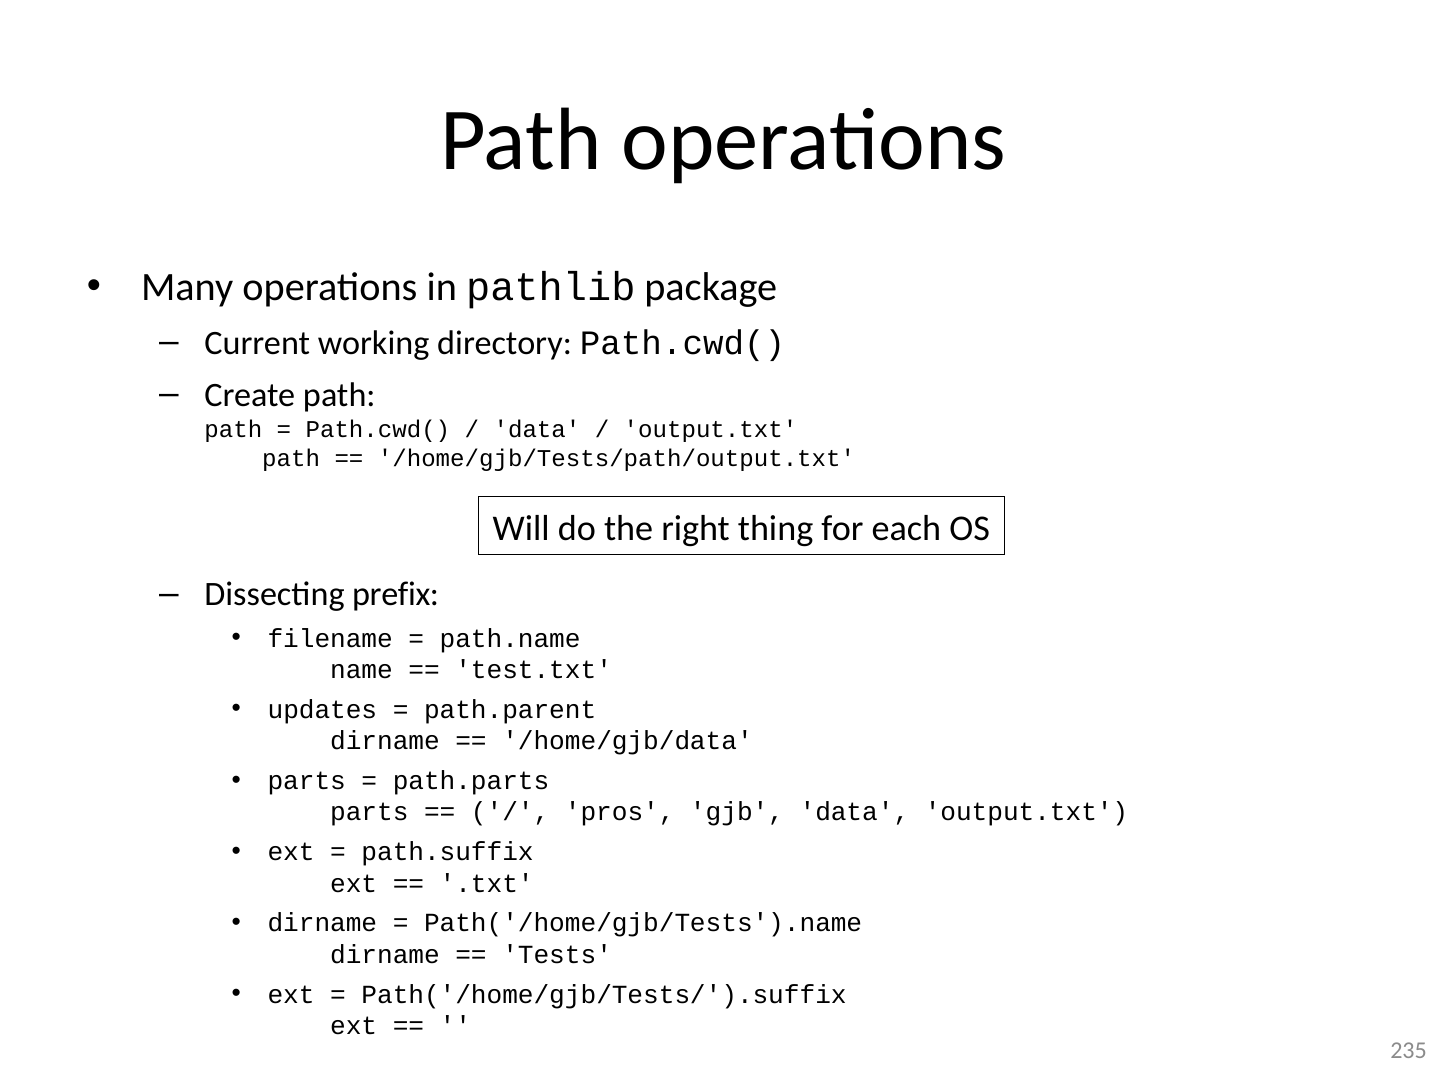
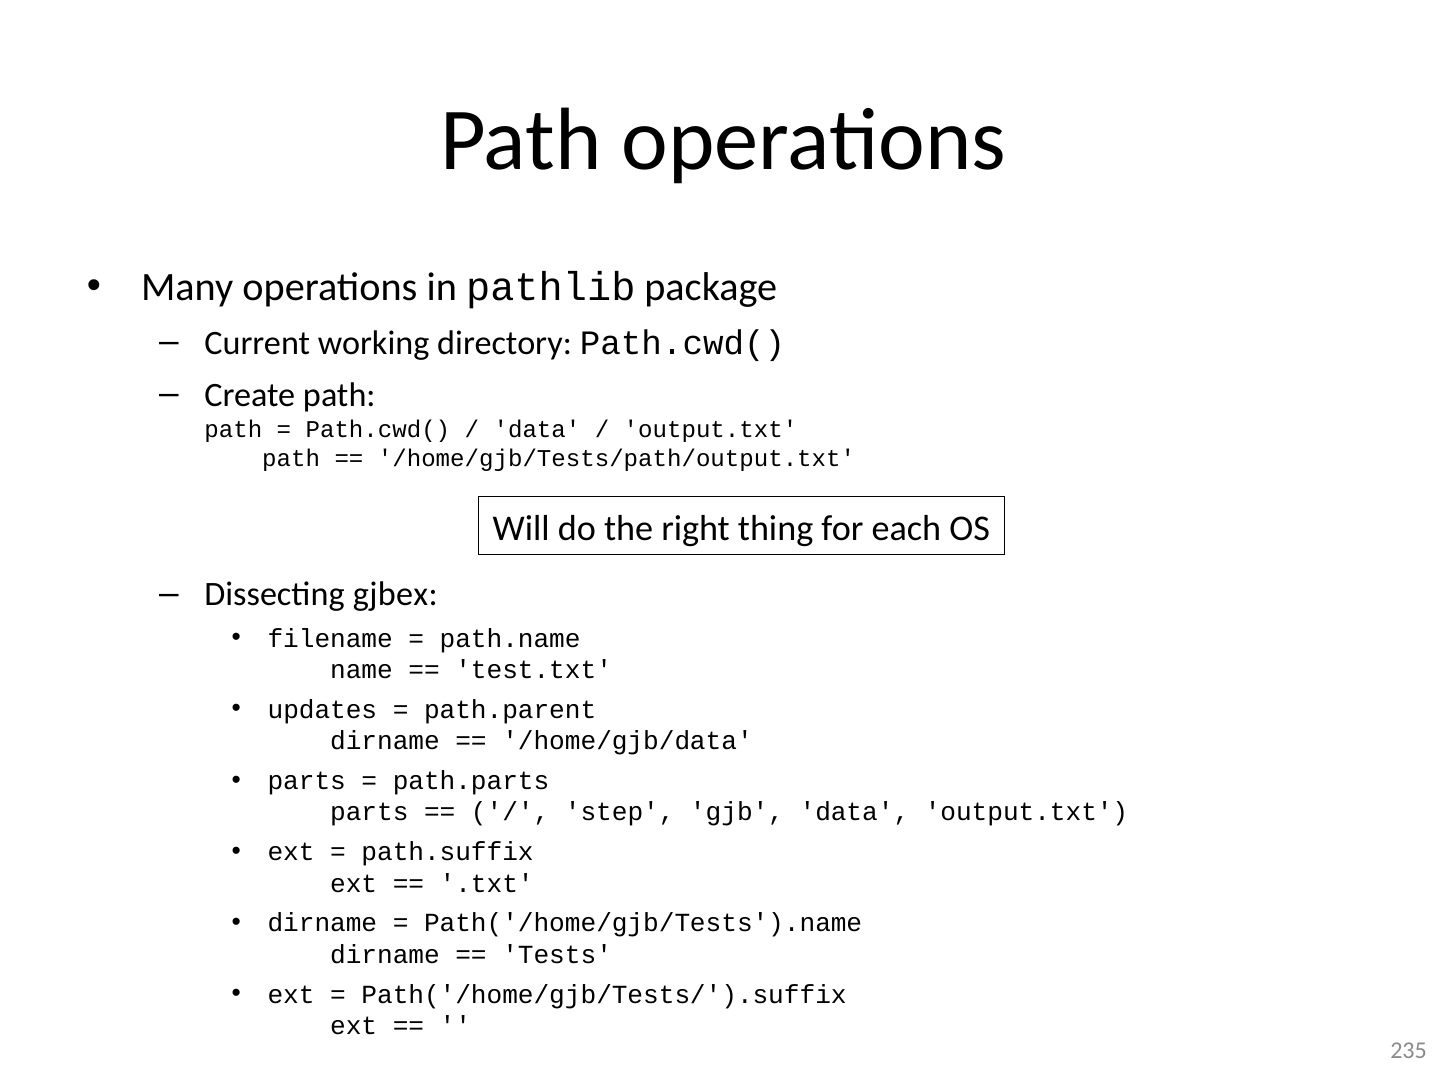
prefix: prefix -> gjbex
pros: pros -> step
